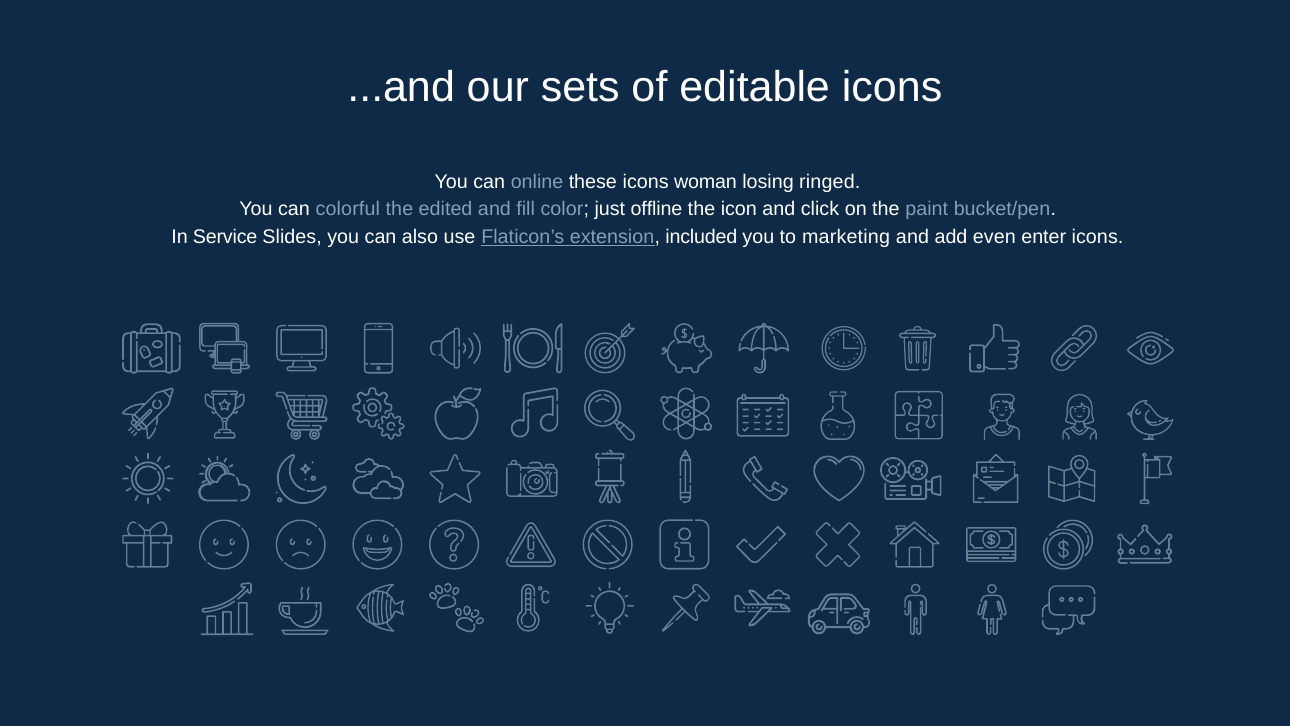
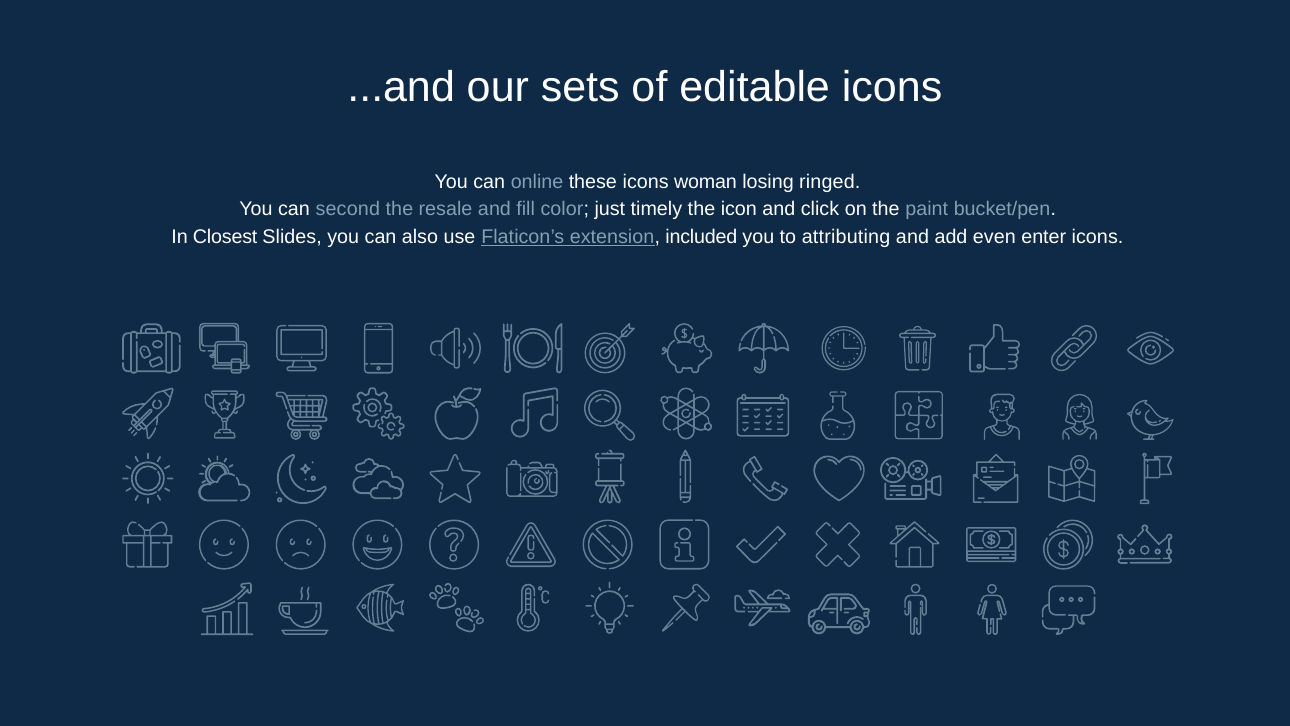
colorful: colorful -> second
edited: edited -> resale
offline: offline -> timely
Service: Service -> Closest
marketing: marketing -> attributing
